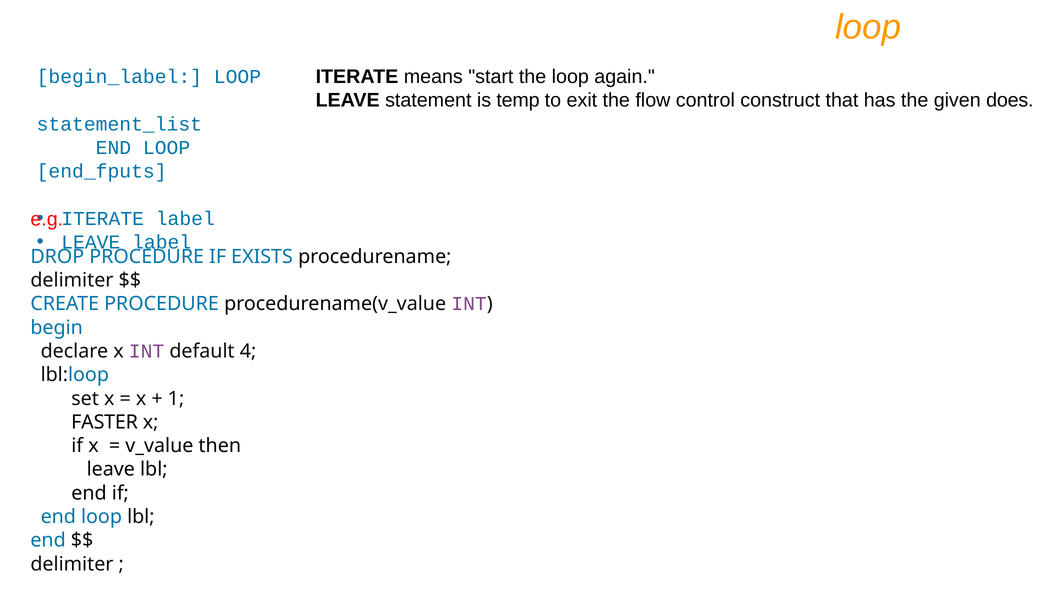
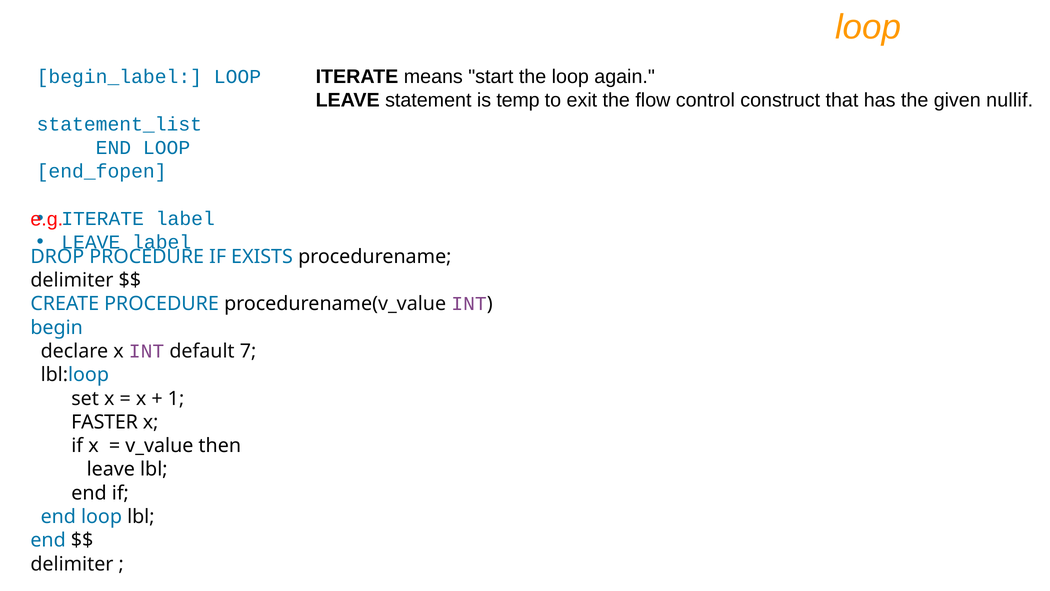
does: does -> nullif
end_fputs: end_fputs -> end_fopen
4: 4 -> 7
